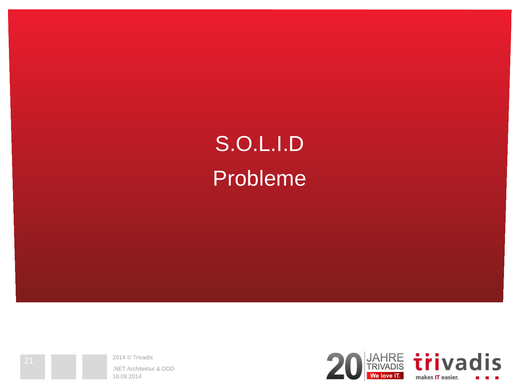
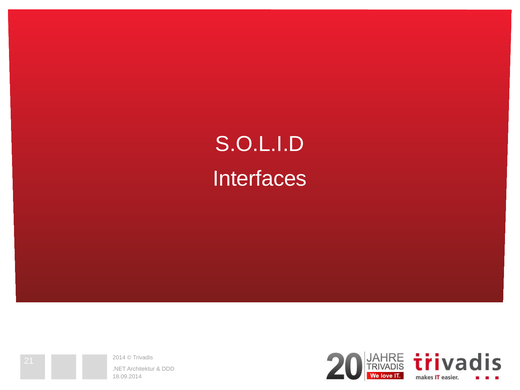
Probleme: Probleme -> Interfaces
